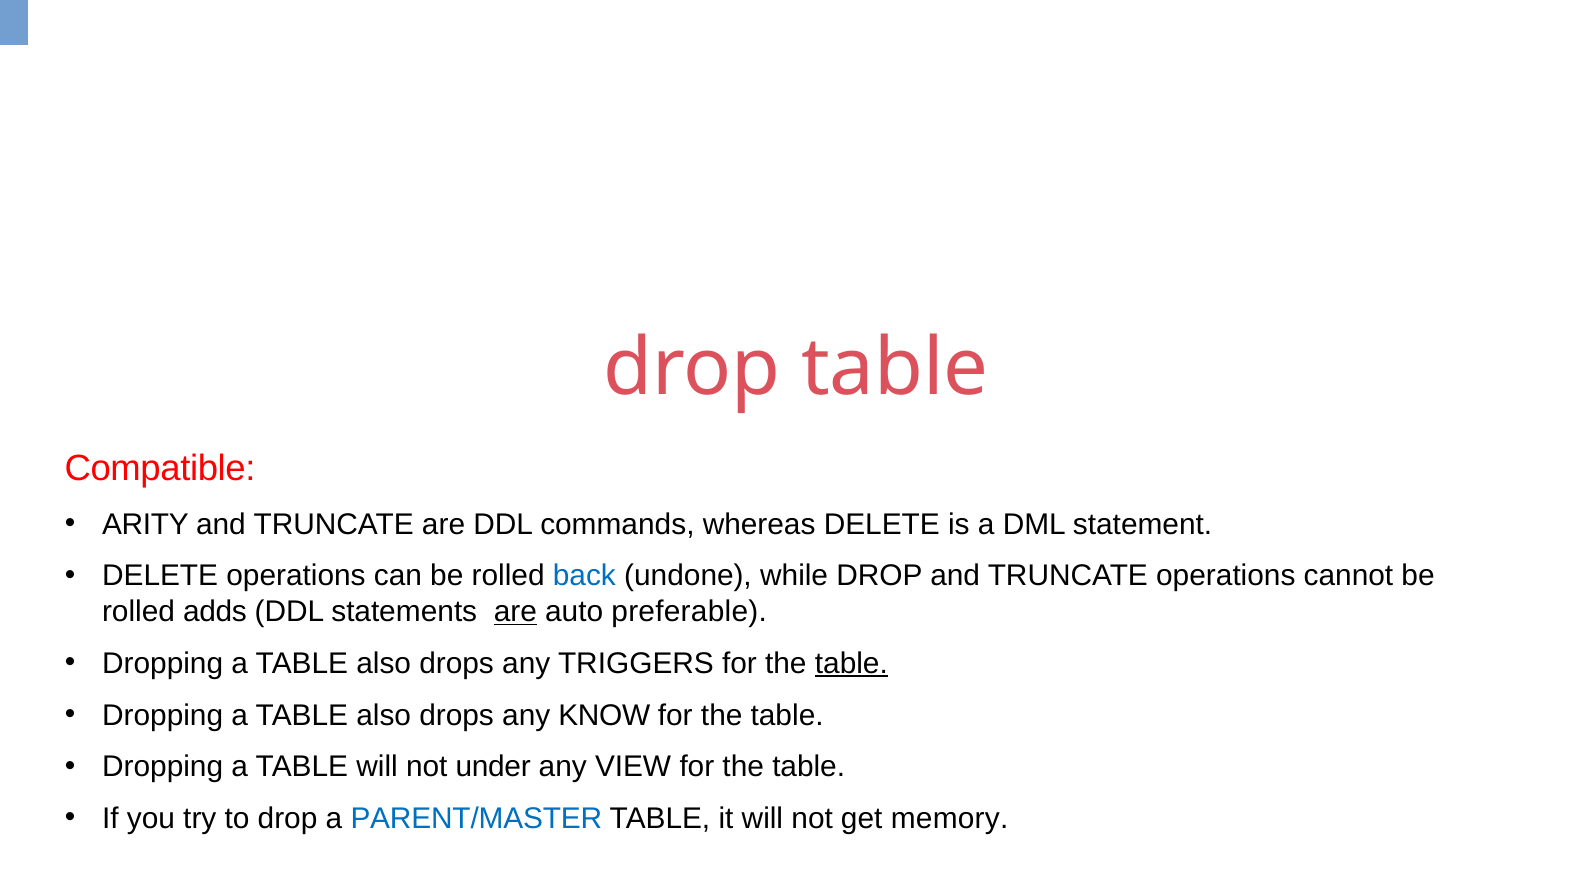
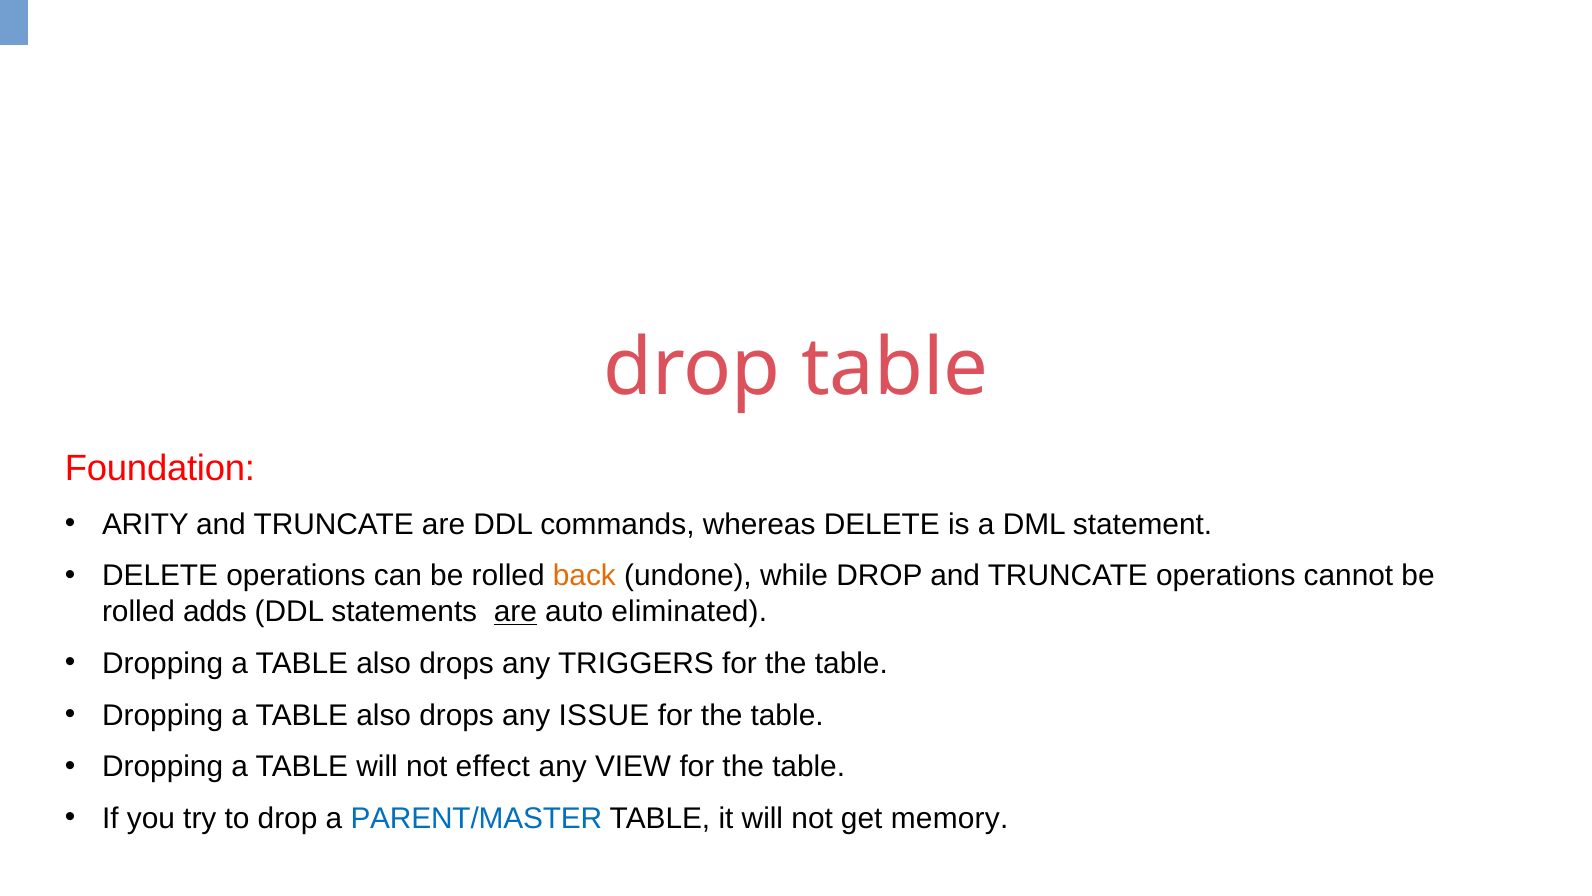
Compatible: Compatible -> Foundation
back colour: blue -> orange
preferable: preferable -> eliminated
table at (851, 663) underline: present -> none
KNOW: KNOW -> ISSUE
under: under -> effect
